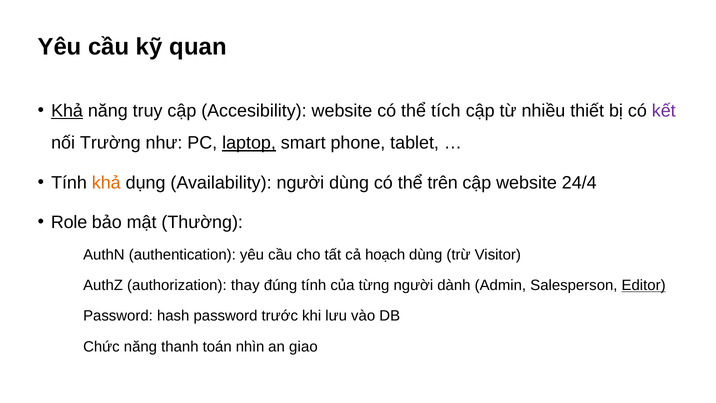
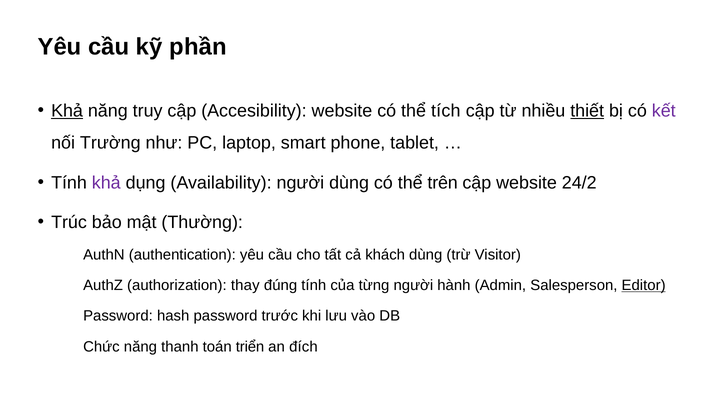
quan: quan -> phần
thiết underline: none -> present
laptop underline: present -> none
khả at (106, 183) colour: orange -> purple
24/4: 24/4 -> 24/2
Role: Role -> Trúc
hoạch: hoạch -> khách
dành: dành -> hành
nhìn: nhìn -> triển
giao: giao -> đích
